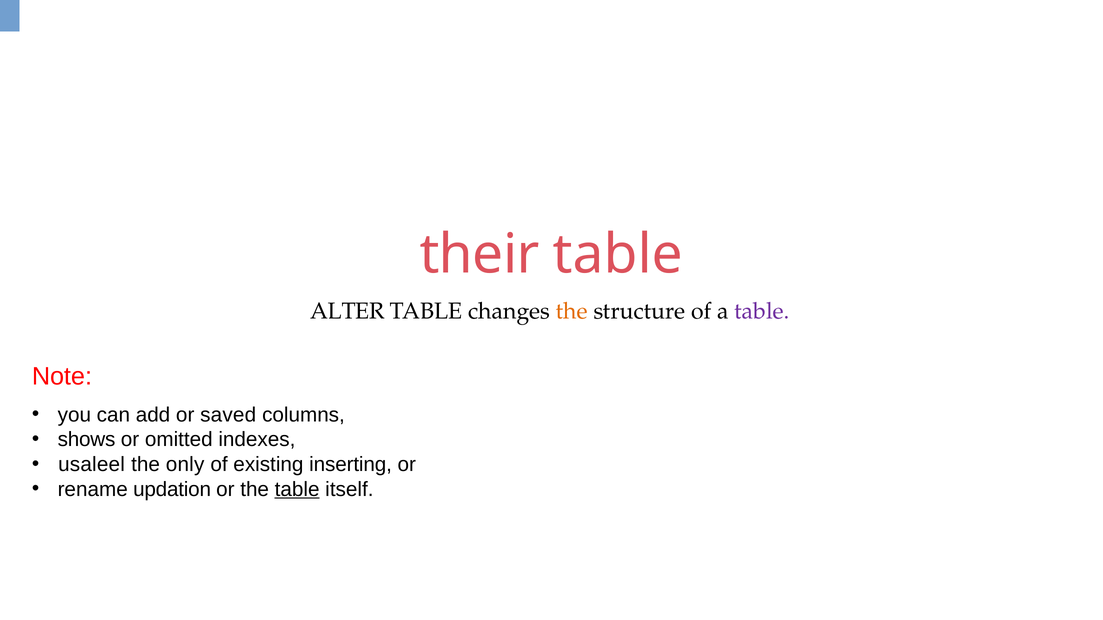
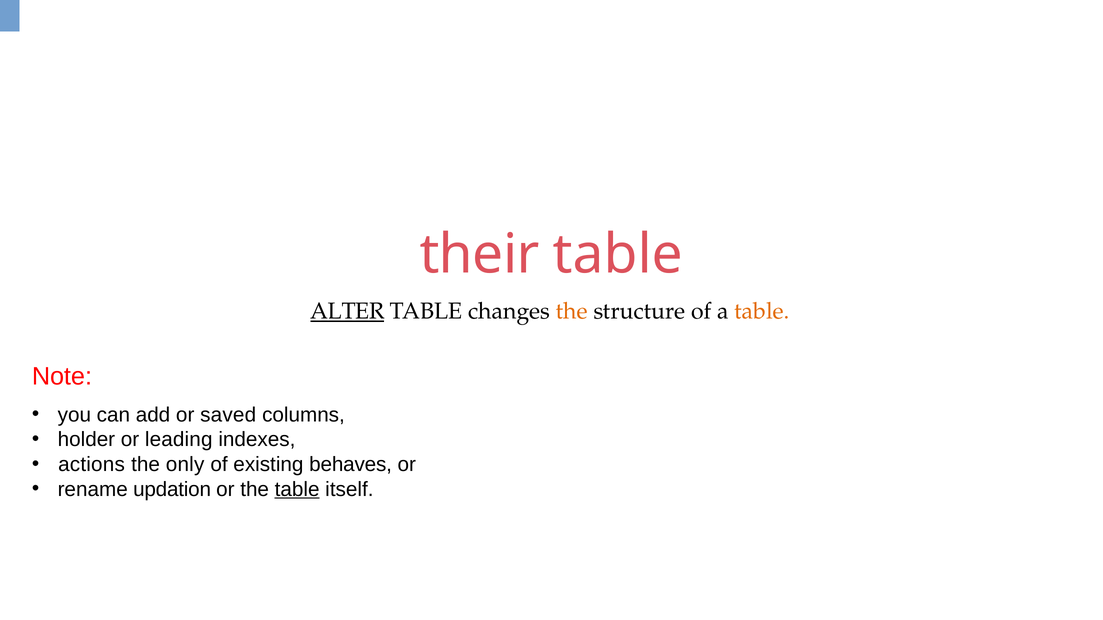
ALTER underline: none -> present
table at (762, 312) colour: purple -> orange
shows: shows -> holder
omitted: omitted -> leading
usaleel: usaleel -> actions
inserting: inserting -> behaves
